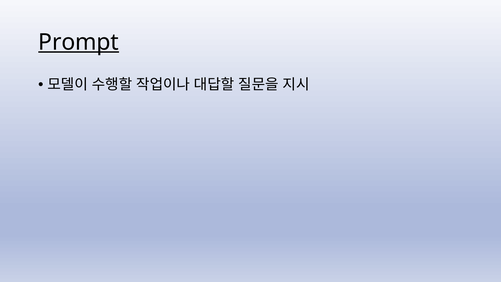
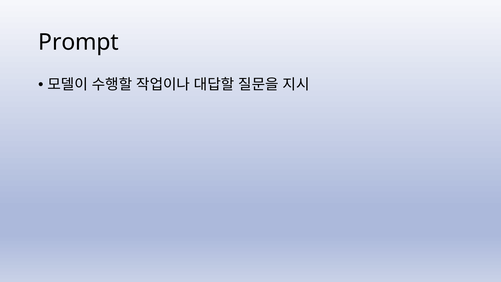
Prompt underline: present -> none
